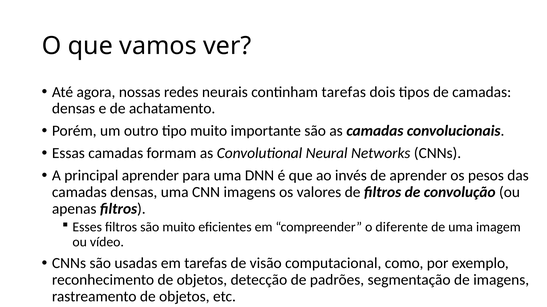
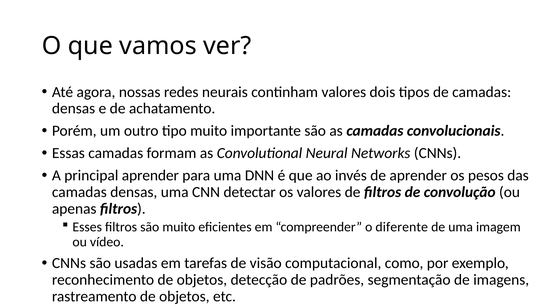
continham tarefas: tarefas -> valores
CNN imagens: imagens -> detectar
